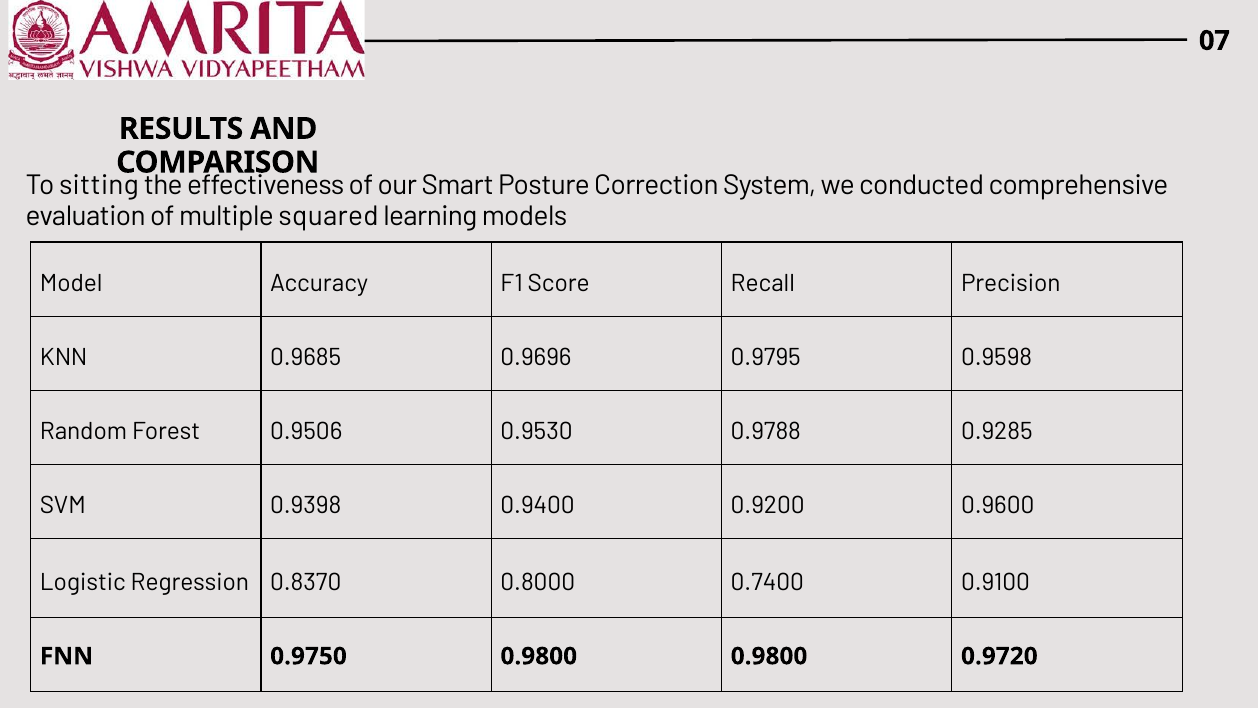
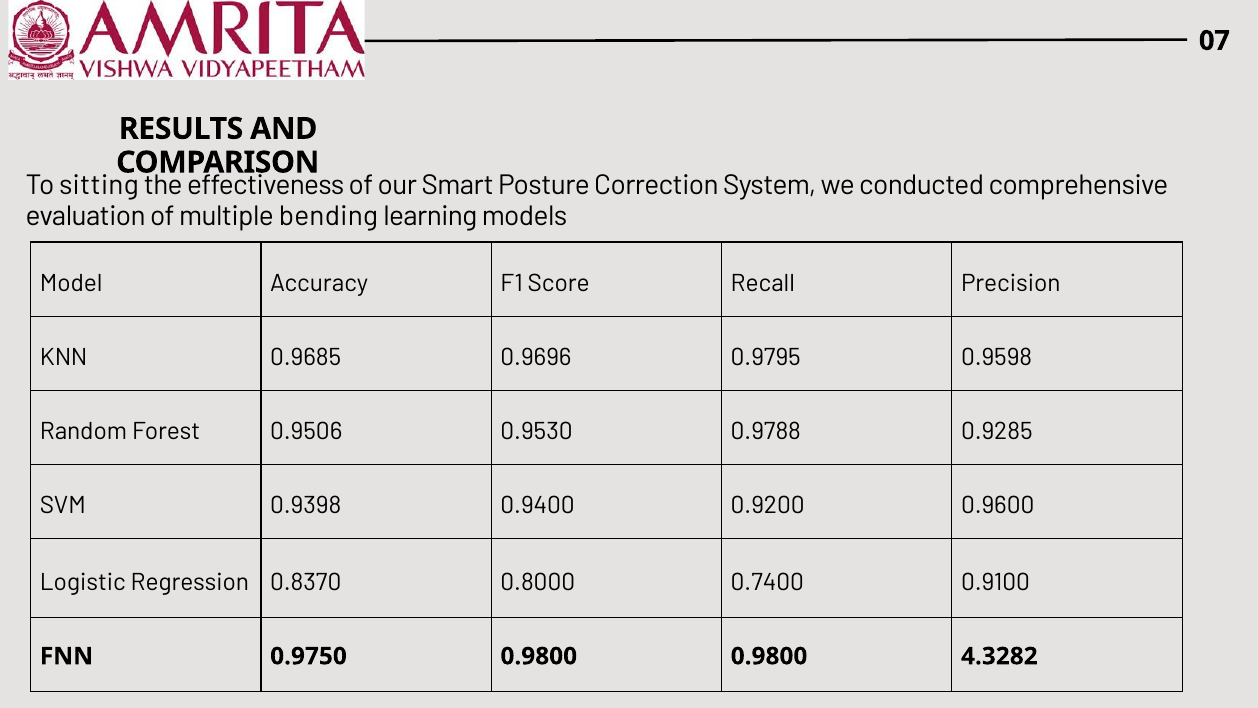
squared: squared -> bending
0.9720: 0.9720 -> 4.3282
